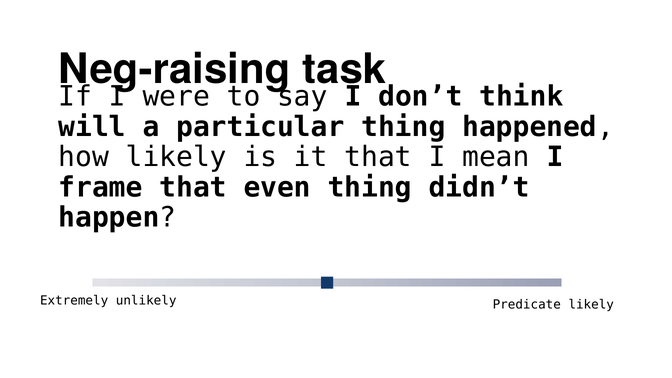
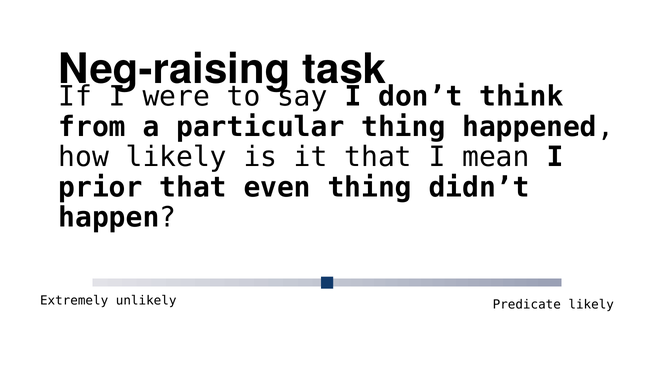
will: will -> from
frame: frame -> prior
